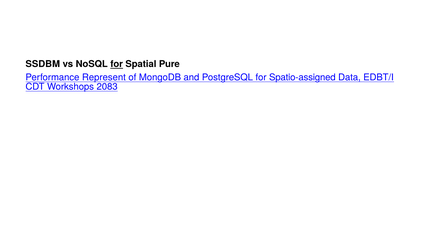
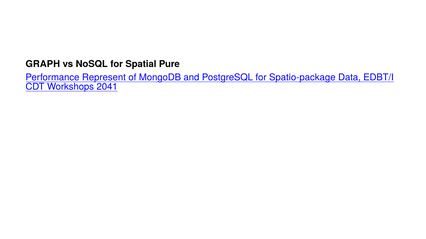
SSDBM: SSDBM -> GRAPH
for at (117, 64) underline: present -> none
Spatio-assigned: Spatio-assigned -> Spatio-package
2083: 2083 -> 2041
